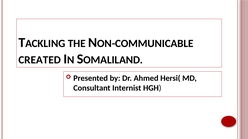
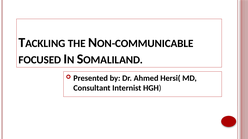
CREATED: CREATED -> FOCUSED
